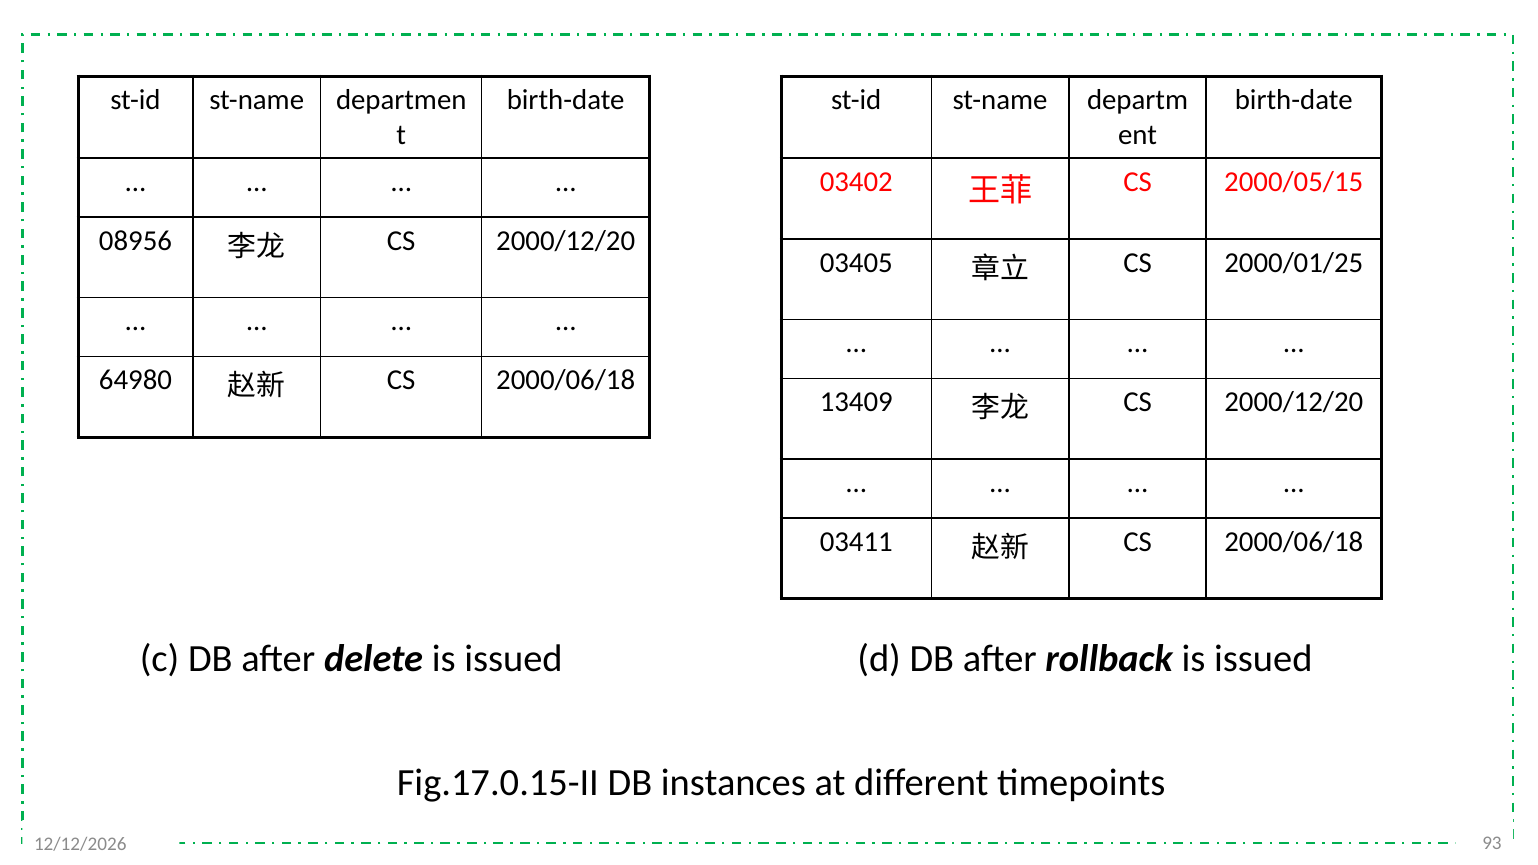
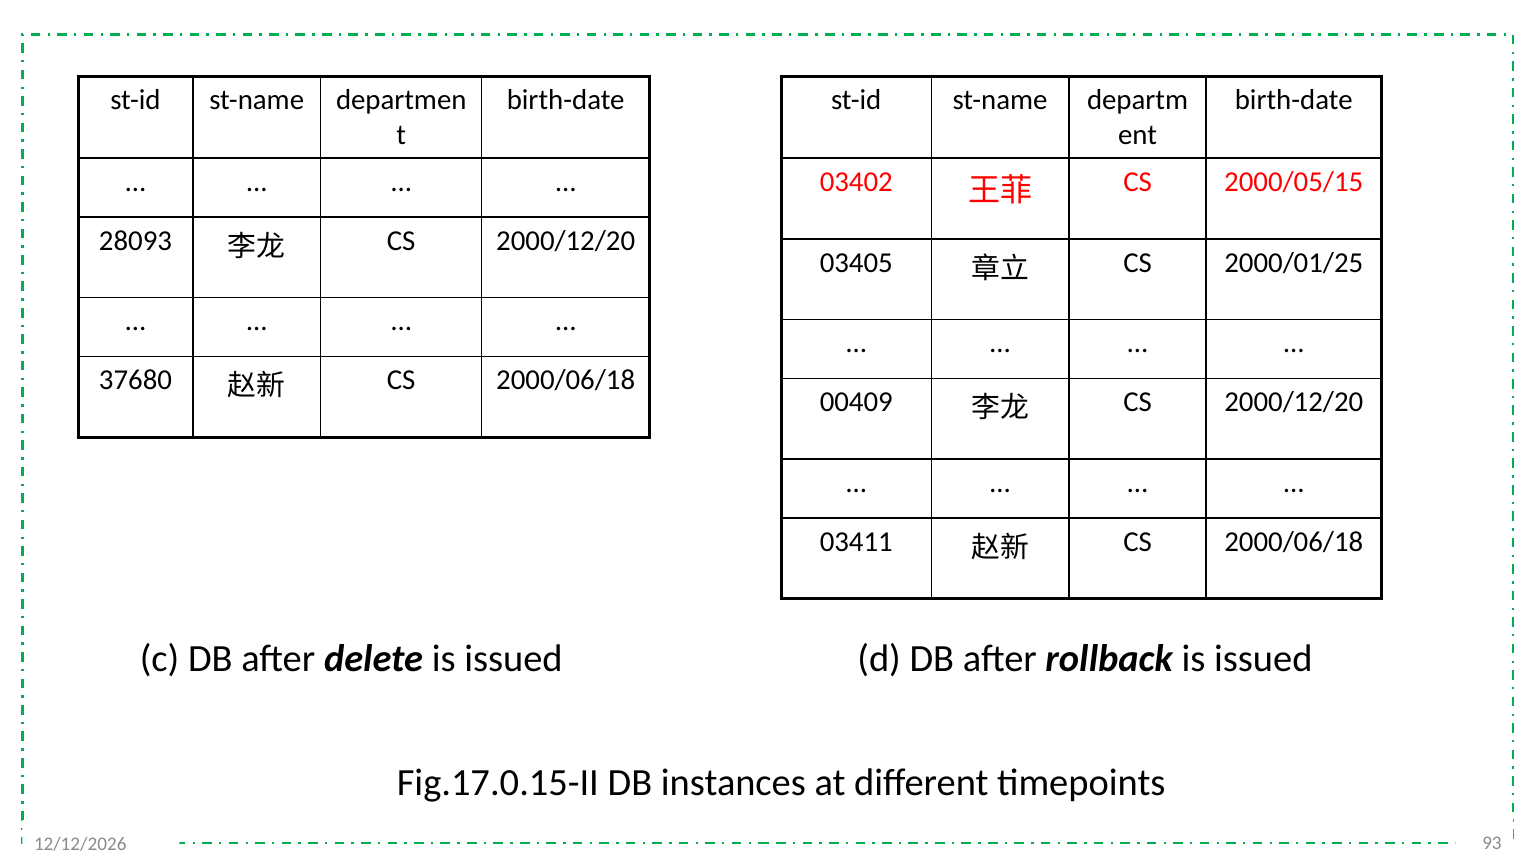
08956: 08956 -> 28093
64980: 64980 -> 37680
13409: 13409 -> 00409
